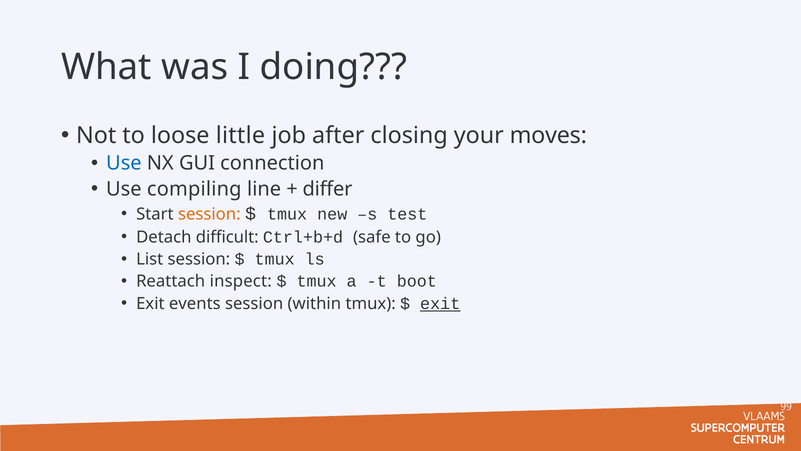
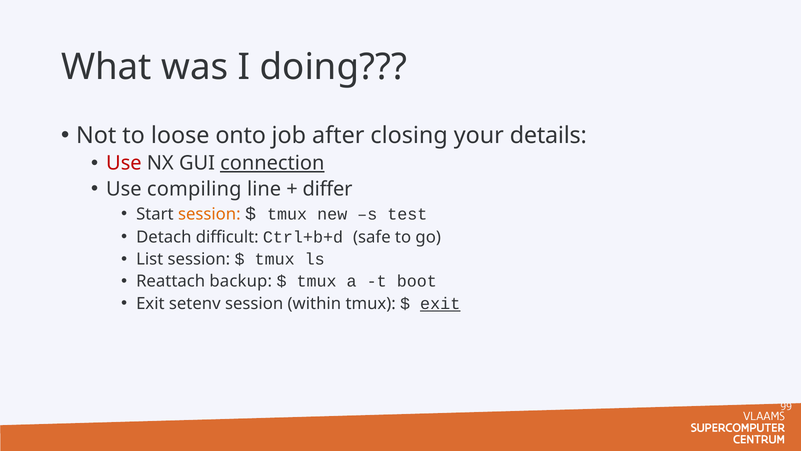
little: little -> onto
moves: moves -> details
Use at (124, 163) colour: blue -> red
connection underline: none -> present
inspect: inspect -> backup
events: events -> setenv
